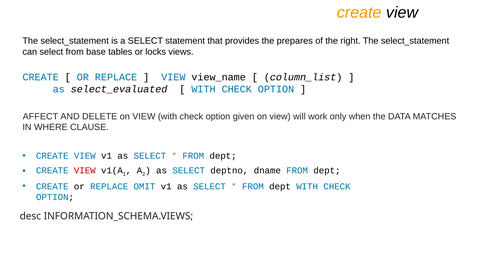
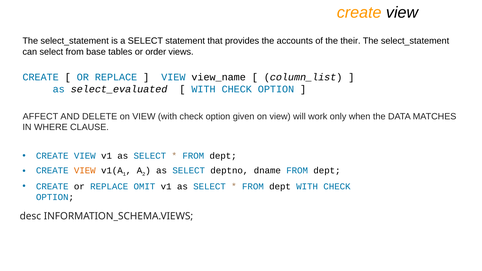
prepares: prepares -> accounts
right: right -> their
locks: locks -> order
VIEW at (85, 171) colour: red -> orange
